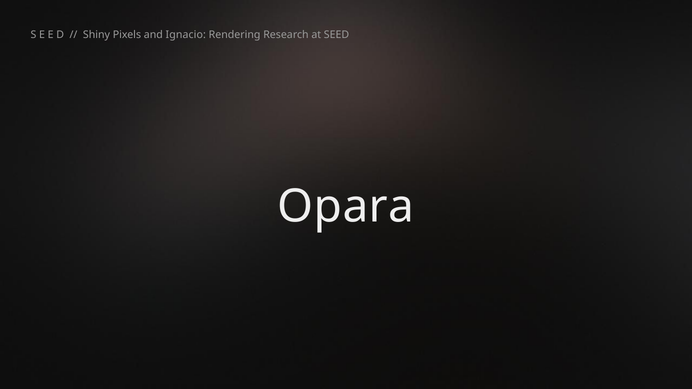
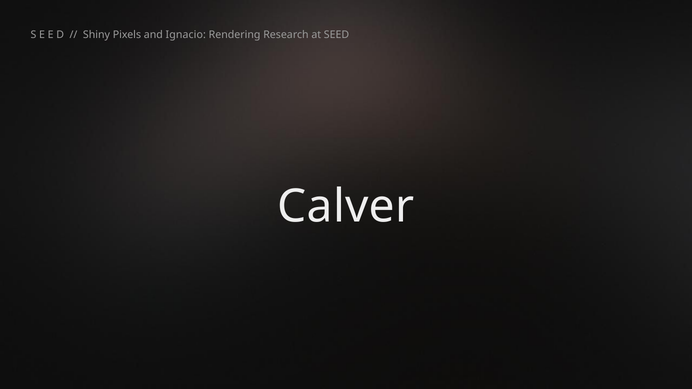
Opara: Opara -> Calver
